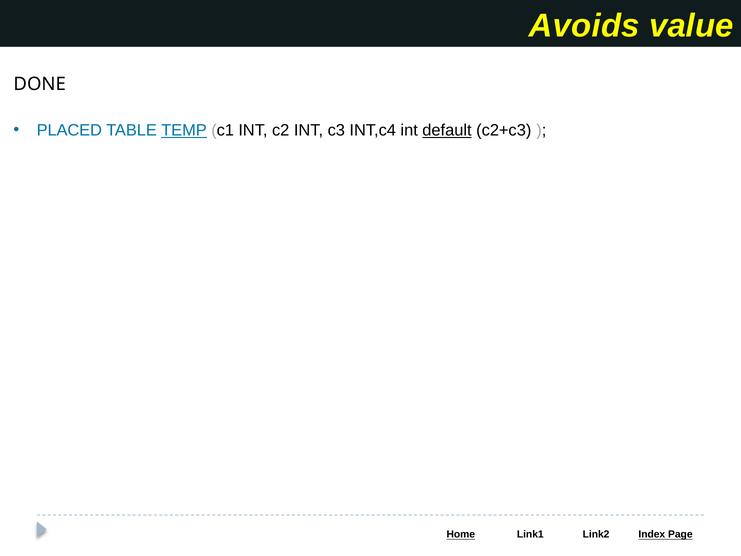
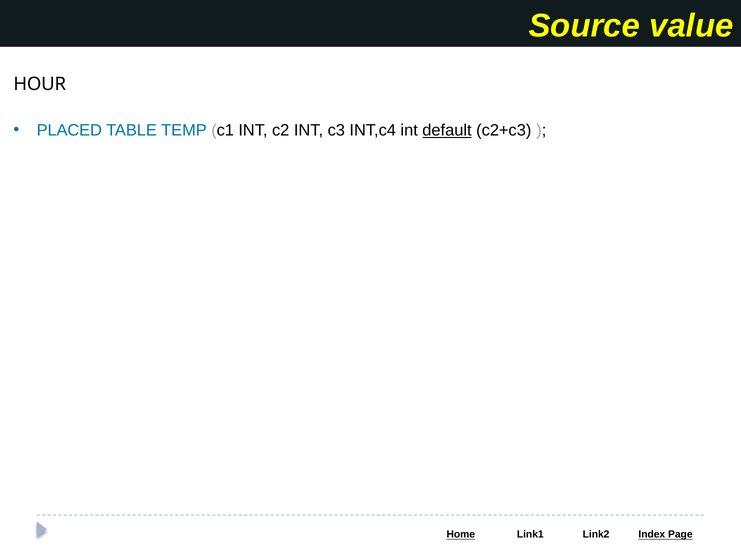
Avoids: Avoids -> Source
DONE: DONE -> HOUR
TEMP underline: present -> none
